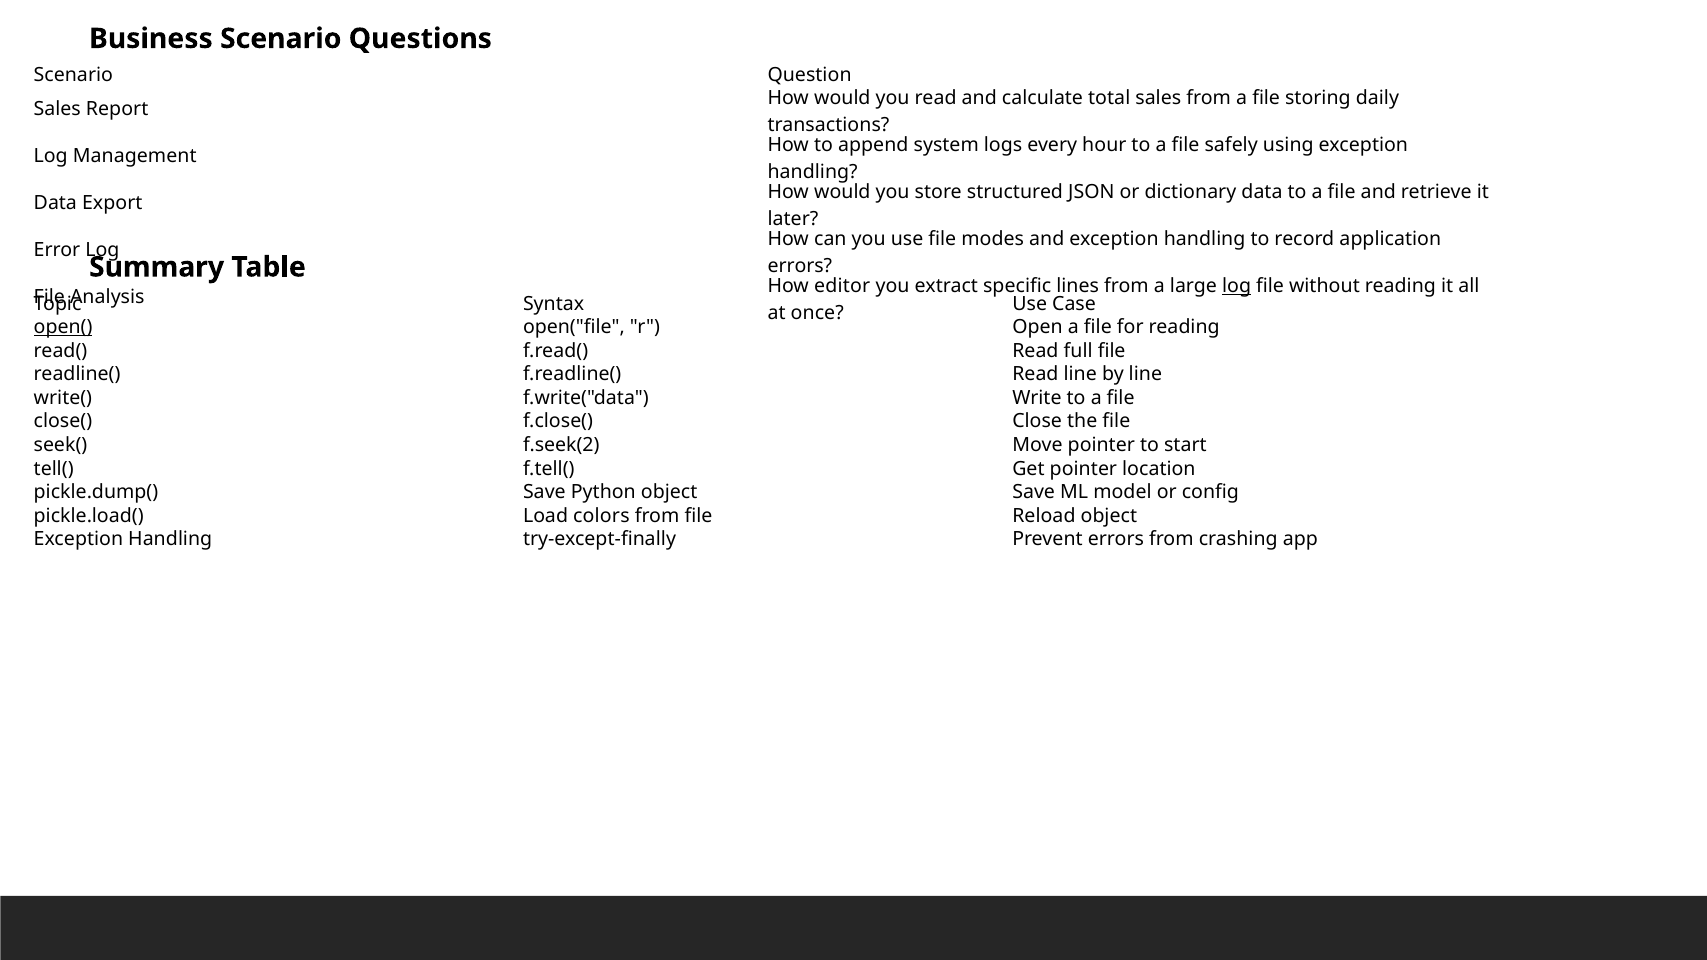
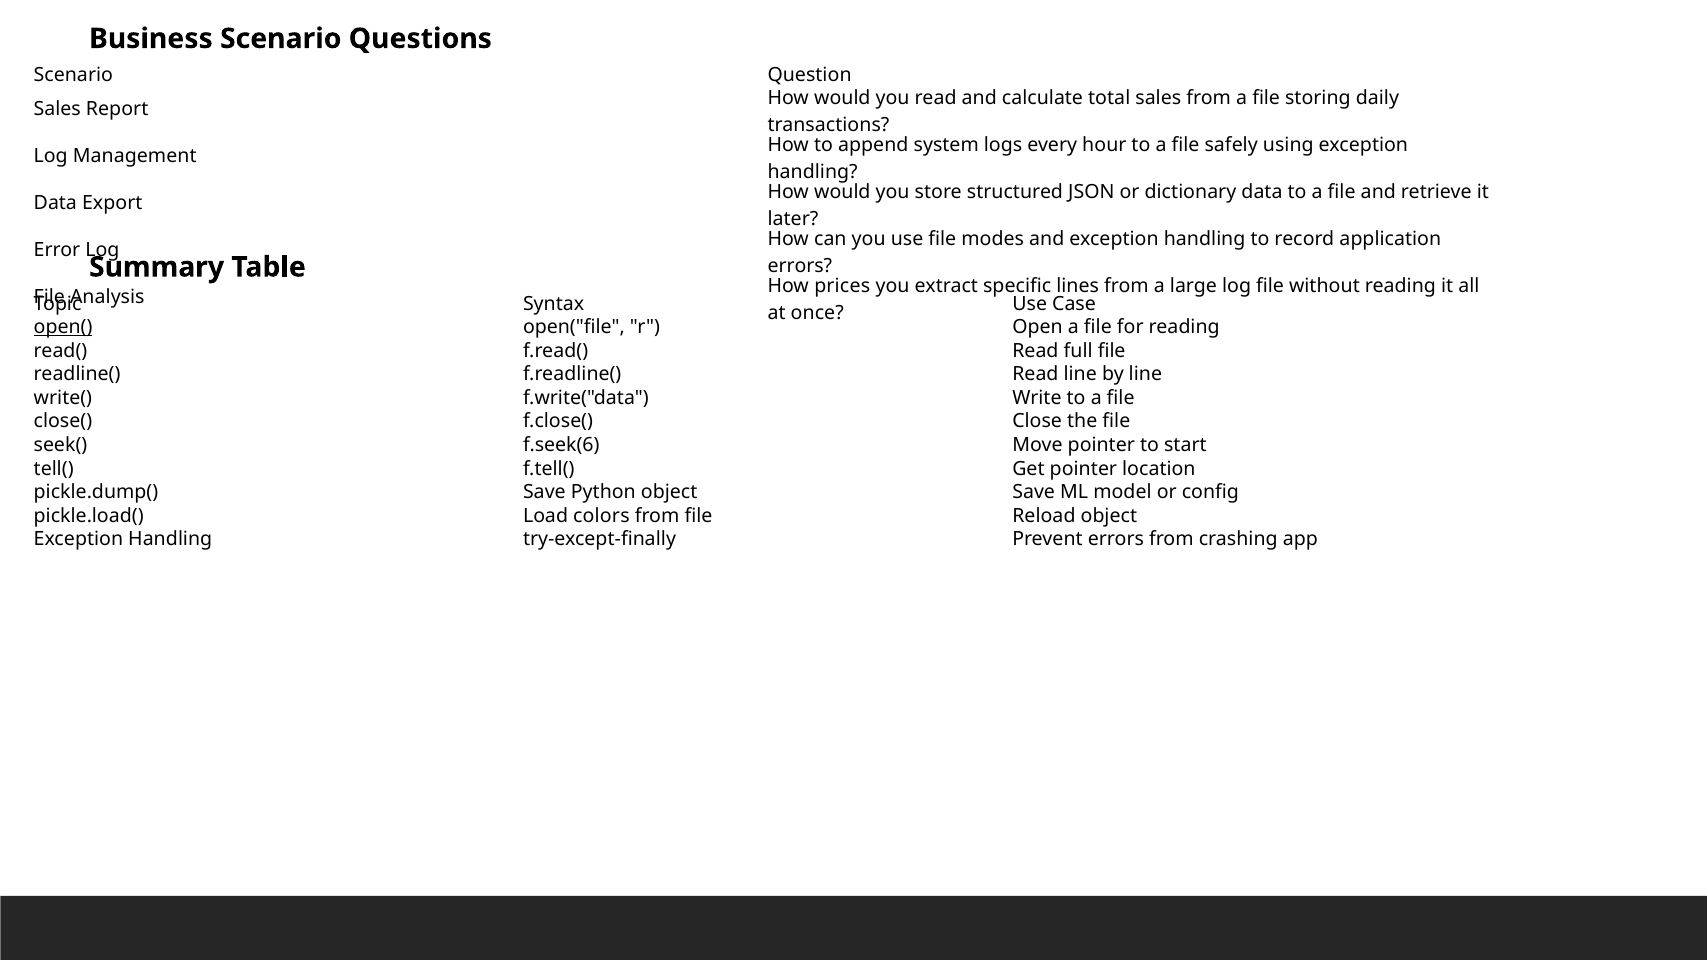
editor: editor -> prices
log at (1237, 287) underline: present -> none
f.seek(2: f.seek(2 -> f.seek(6
